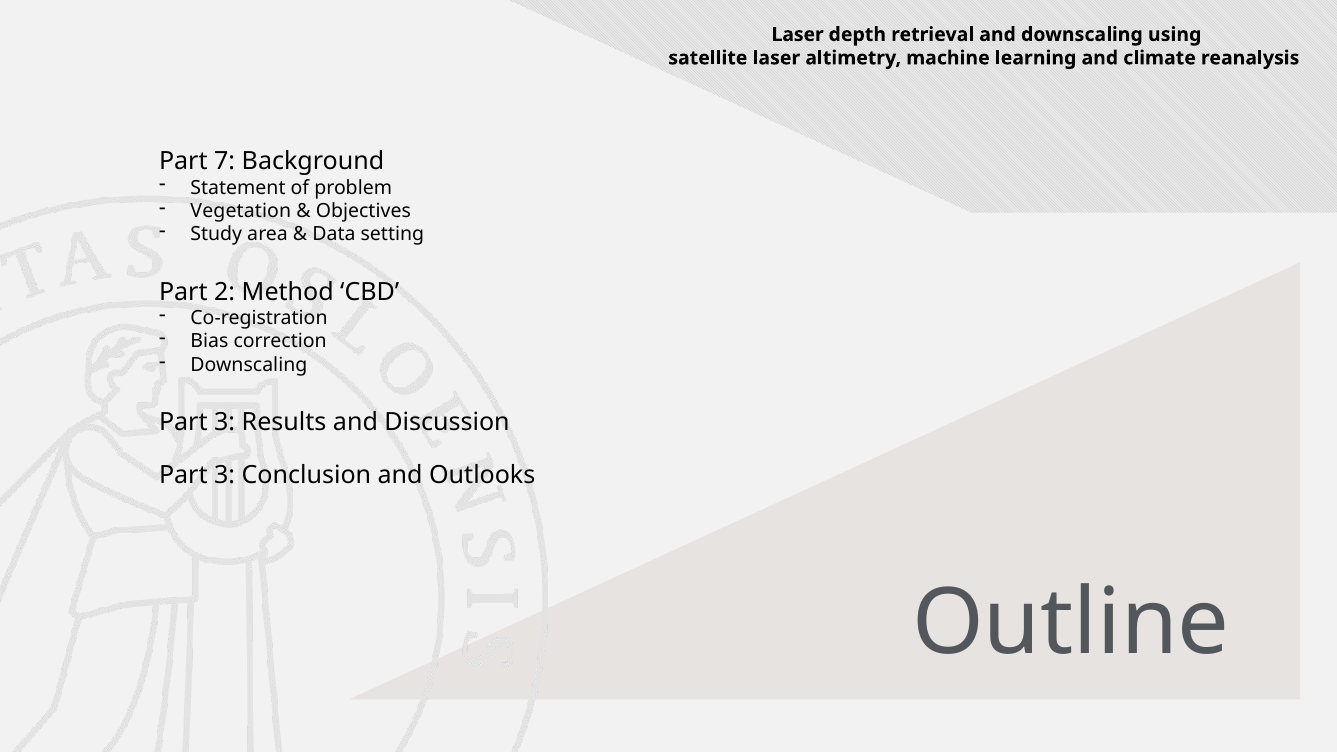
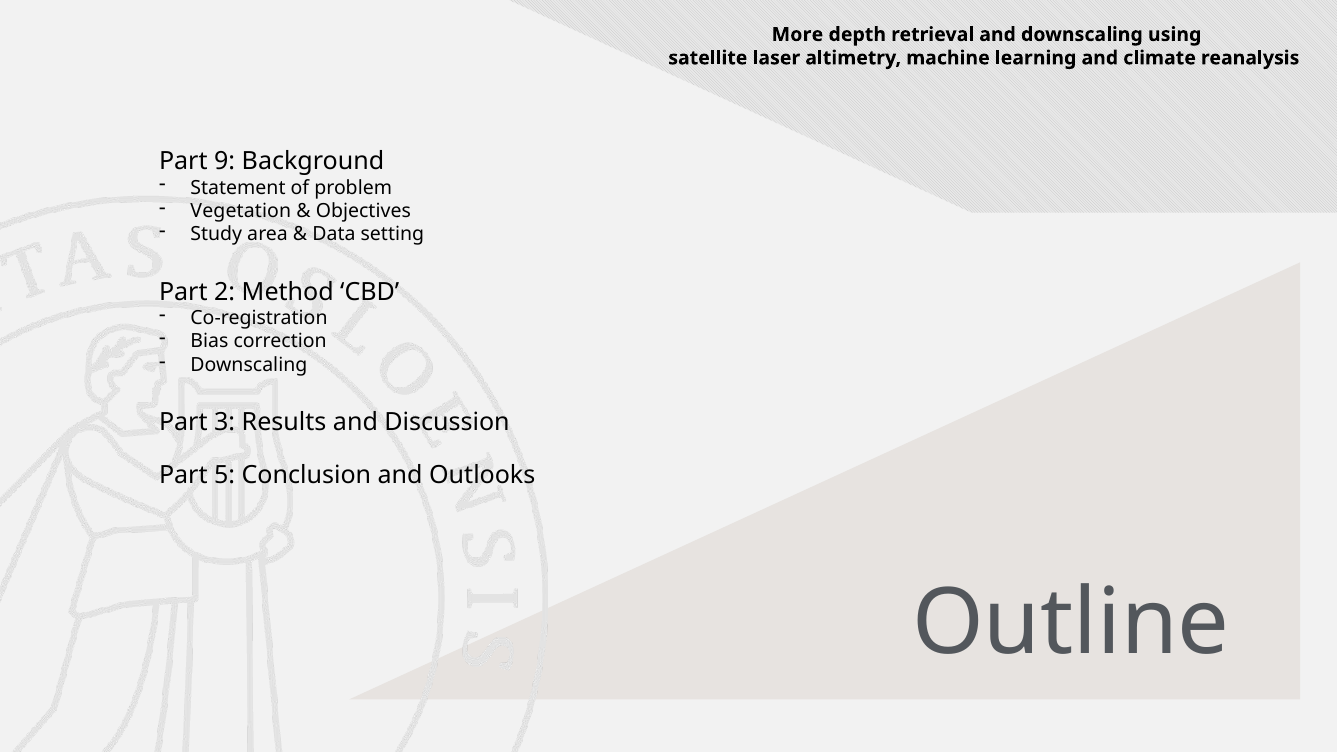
Laser at (798, 35): Laser -> More
7: 7 -> 9
3 at (225, 476): 3 -> 5
